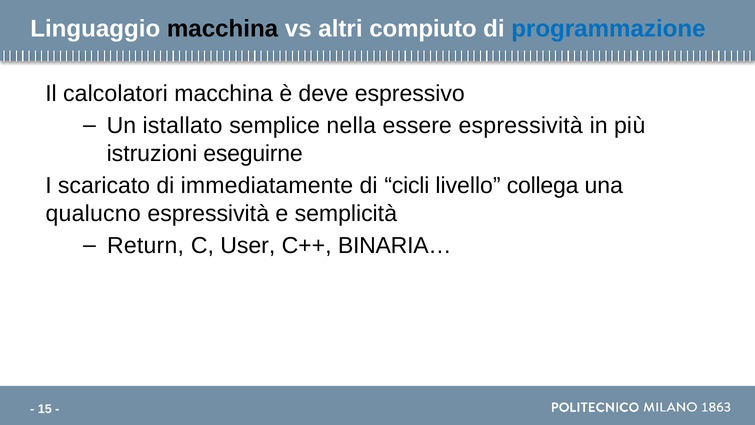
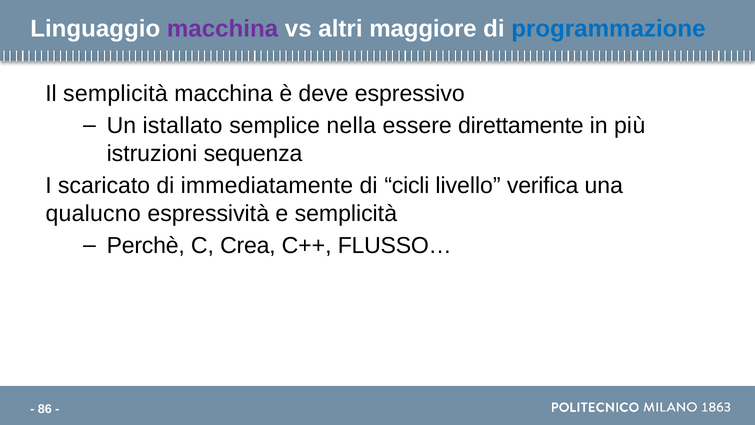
macchina at (223, 29) colour: black -> purple
compiuto: compiuto -> maggiore
Il calcolatori: calcolatori -> semplicità
essere espressività: espressività -> direttamente
eseguirne: eseguirne -> sequenza
collega: collega -> verifica
Return: Return -> Perchè
User: User -> Crea
BINARIA…: BINARIA… -> FLUSSO…
15: 15 -> 86
